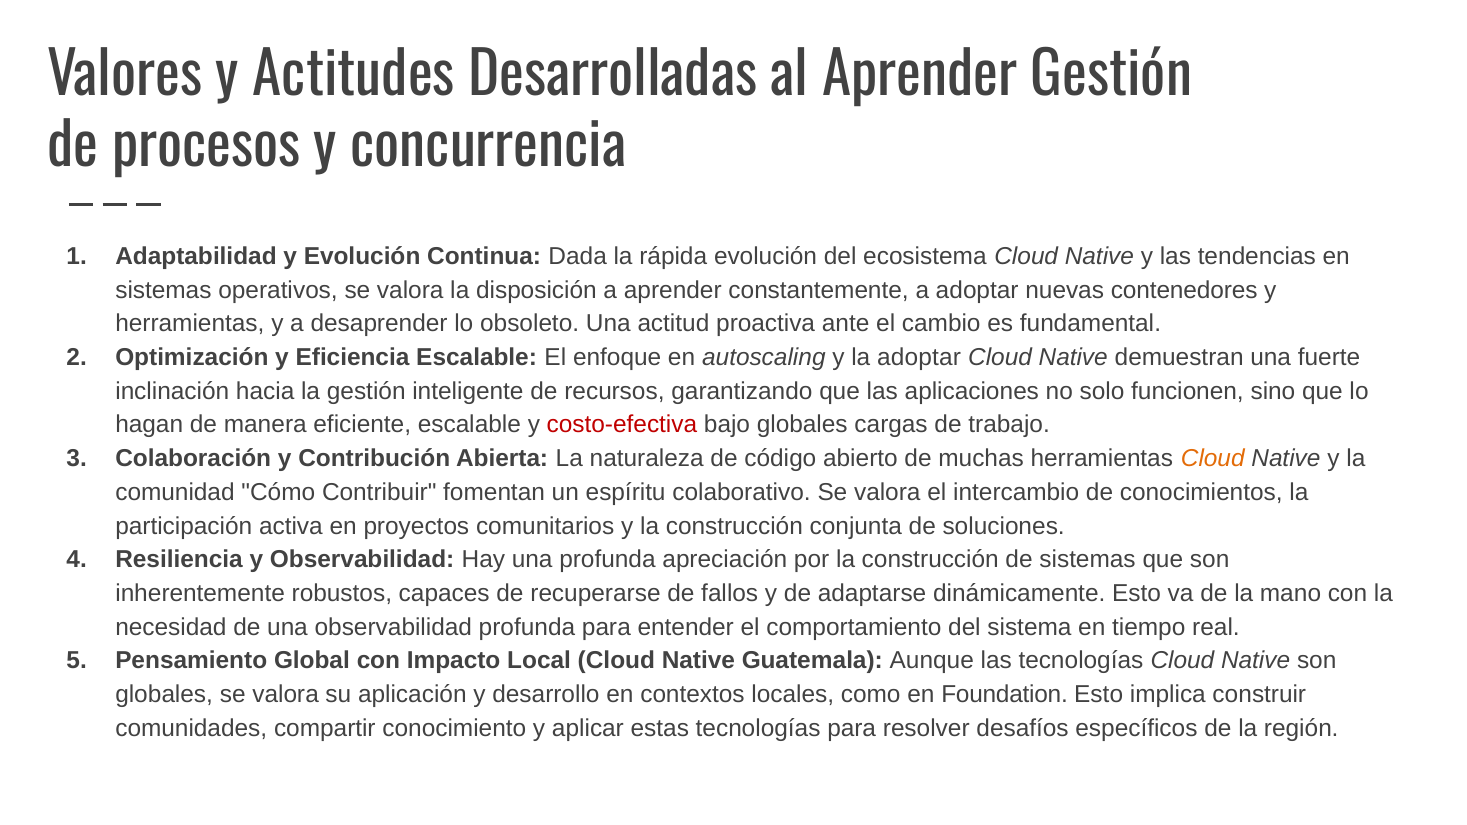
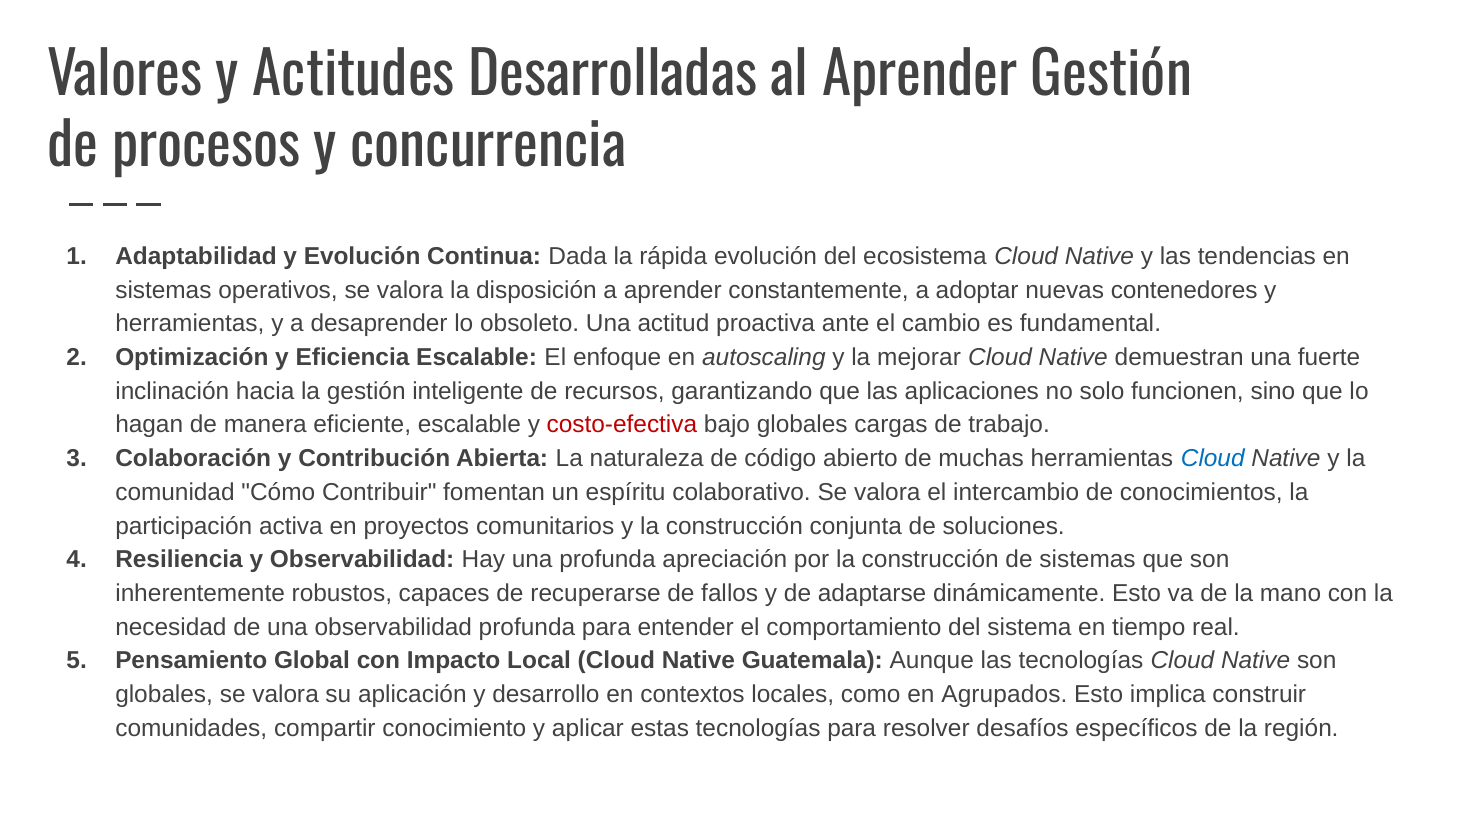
la adoptar: adoptar -> mejorar
Cloud at (1213, 459) colour: orange -> blue
Foundation: Foundation -> Agrupados
